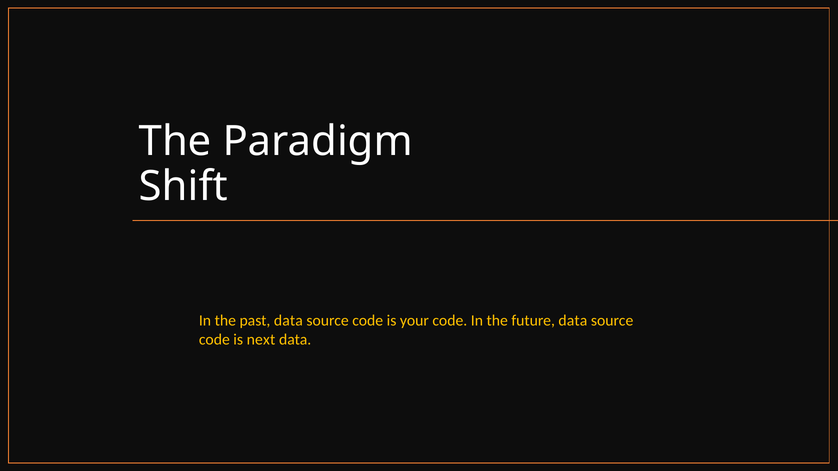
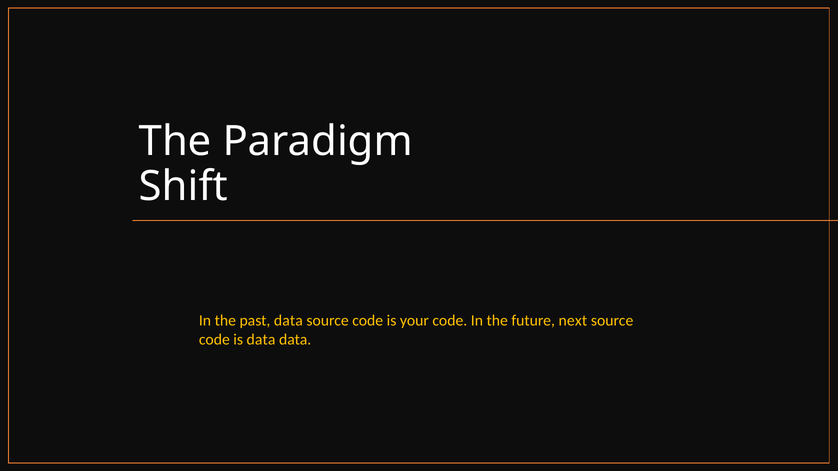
future data: data -> next
is next: next -> data
